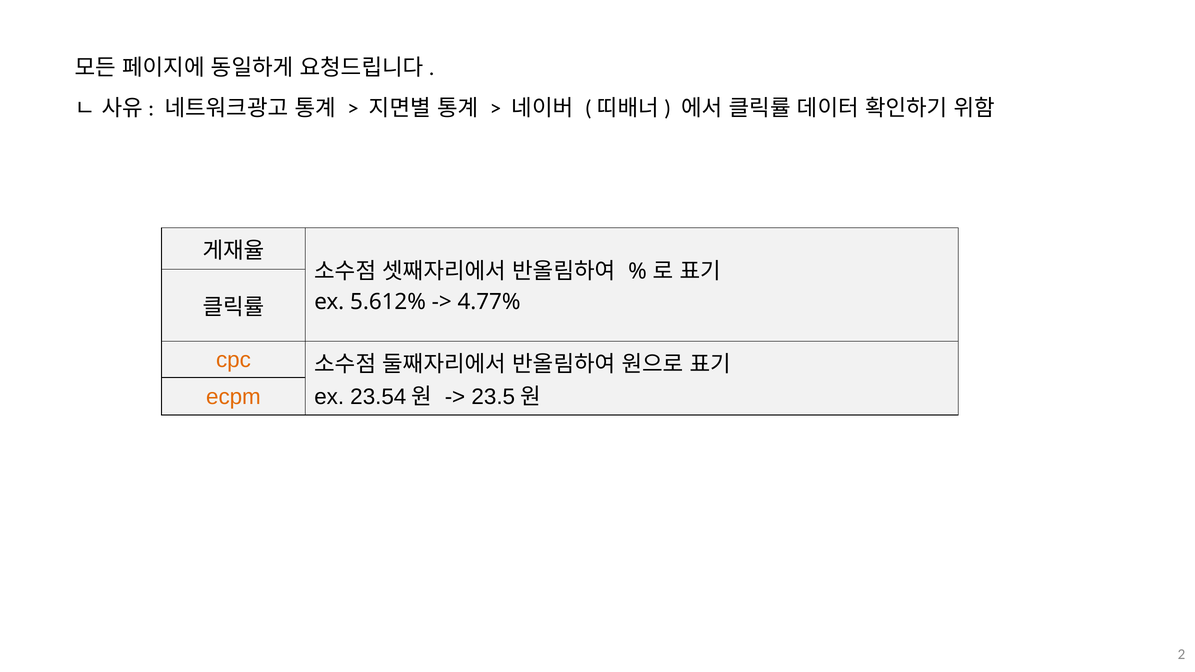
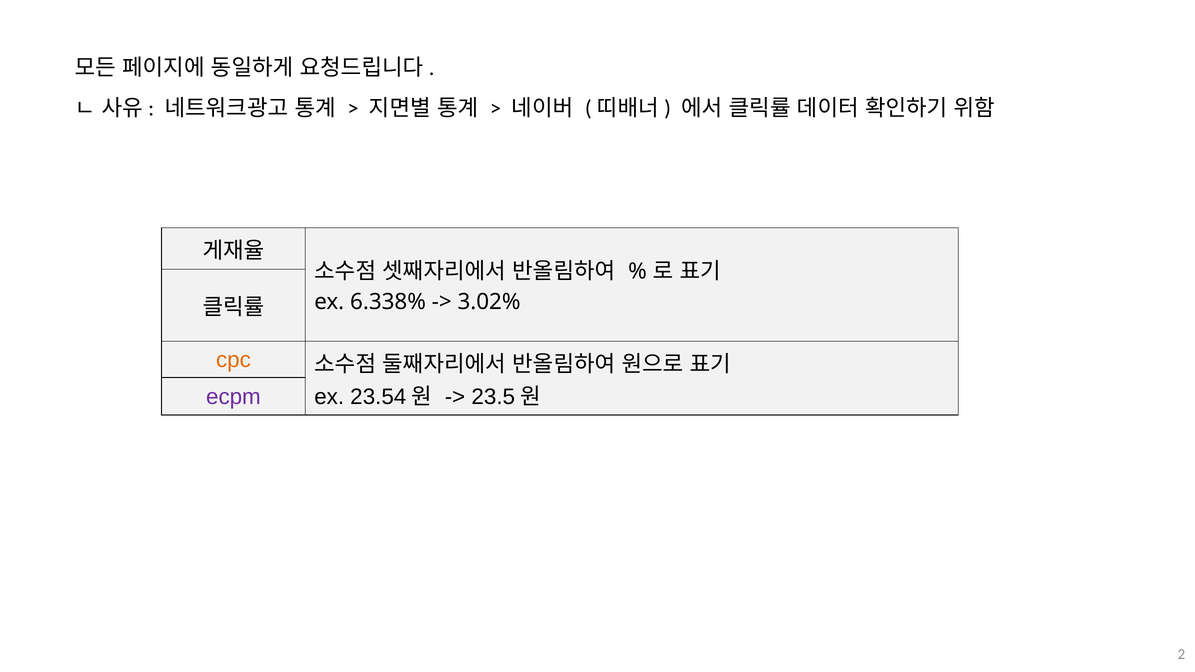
5.612%: 5.612% -> 6.338%
4.77%: 4.77% -> 3.02%
ecpm colour: orange -> purple
